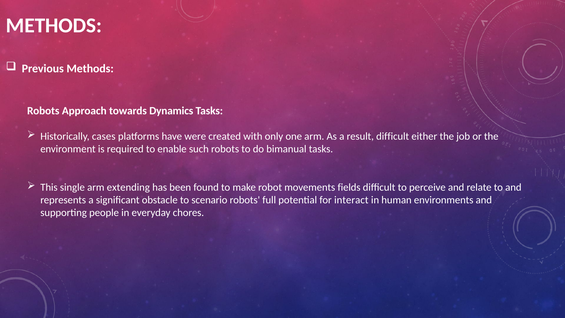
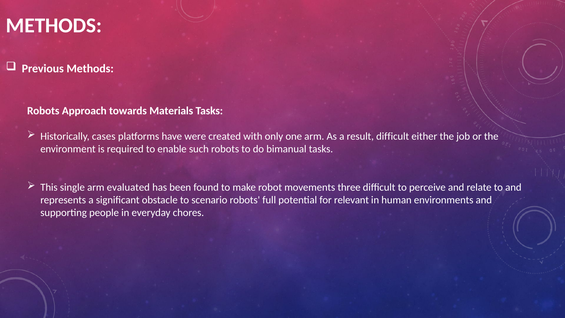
Dynamics: Dynamics -> Materials
extending: extending -> evaluated
fields: fields -> three
interact: interact -> relevant
